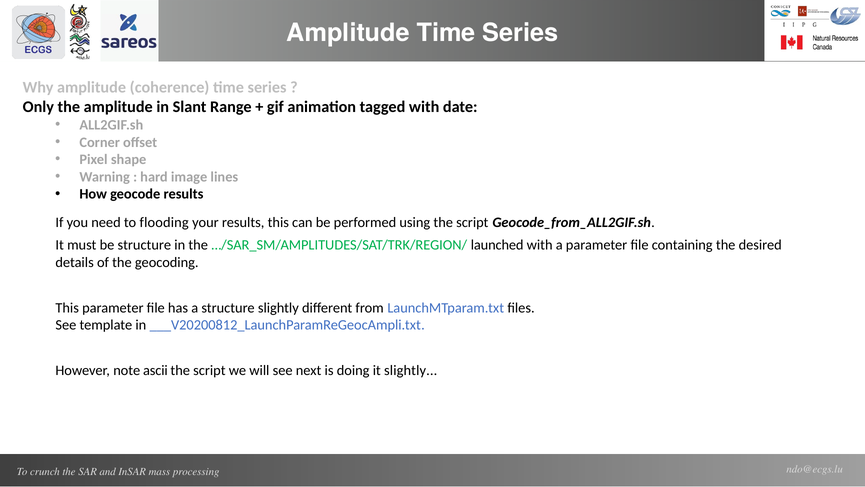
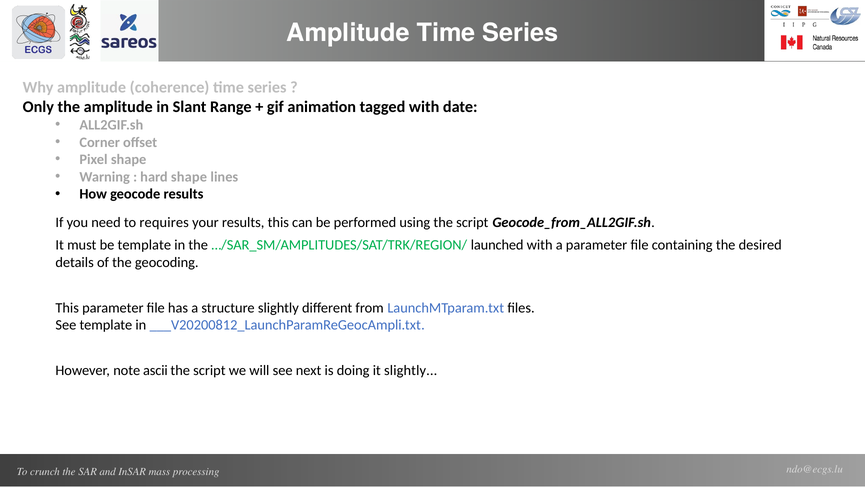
hard image: image -> shape
flooding: flooding -> requires
be structure: structure -> template
